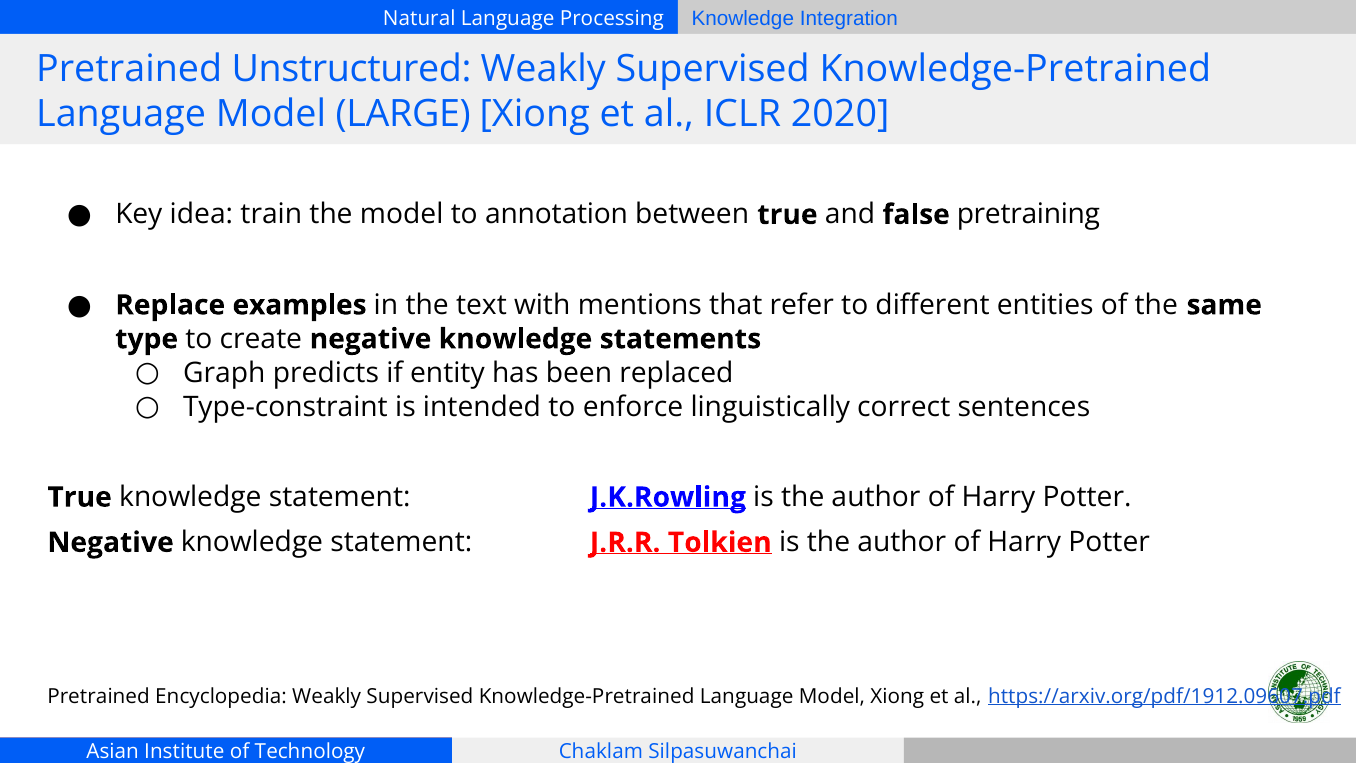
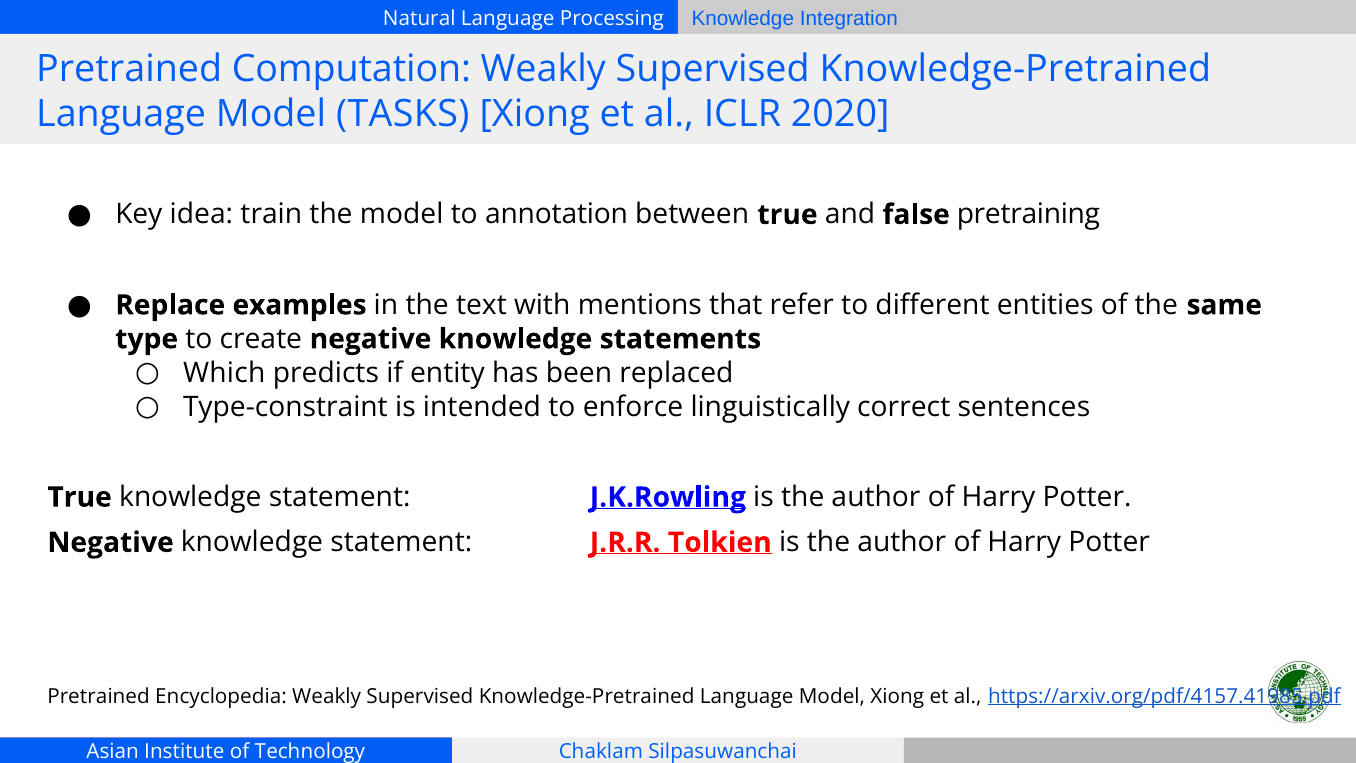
Unstructured: Unstructured -> Computation
LARGE: LARGE -> TASKS
Graph: Graph -> Which
https://arxiv.org/pdf/1912.09607.pdf: https://arxiv.org/pdf/1912.09607.pdf -> https://arxiv.org/pdf/4157.41985.pdf
